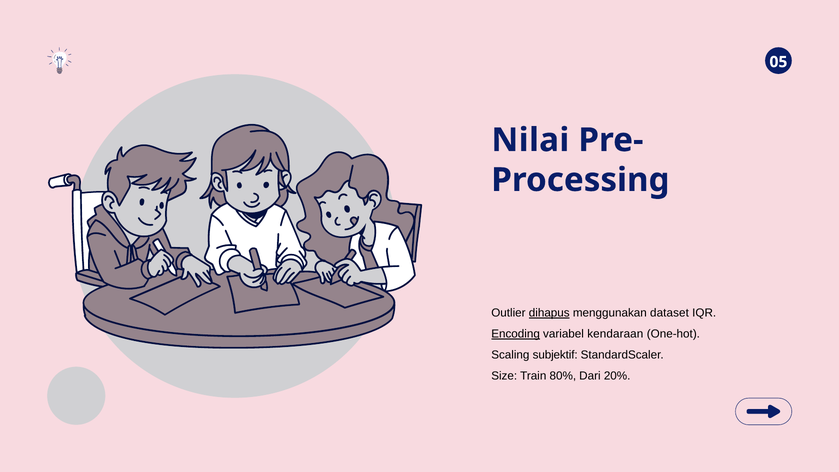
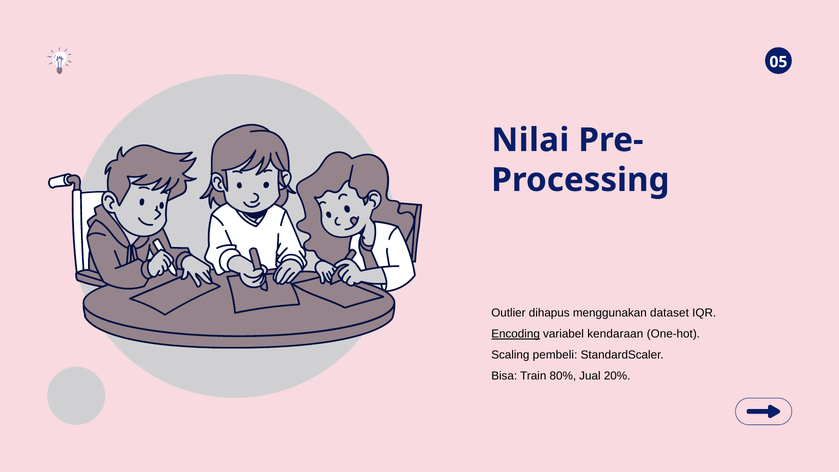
dihapus underline: present -> none
subjektif: subjektif -> pembeli
Size: Size -> Bisa
Dari: Dari -> Jual
